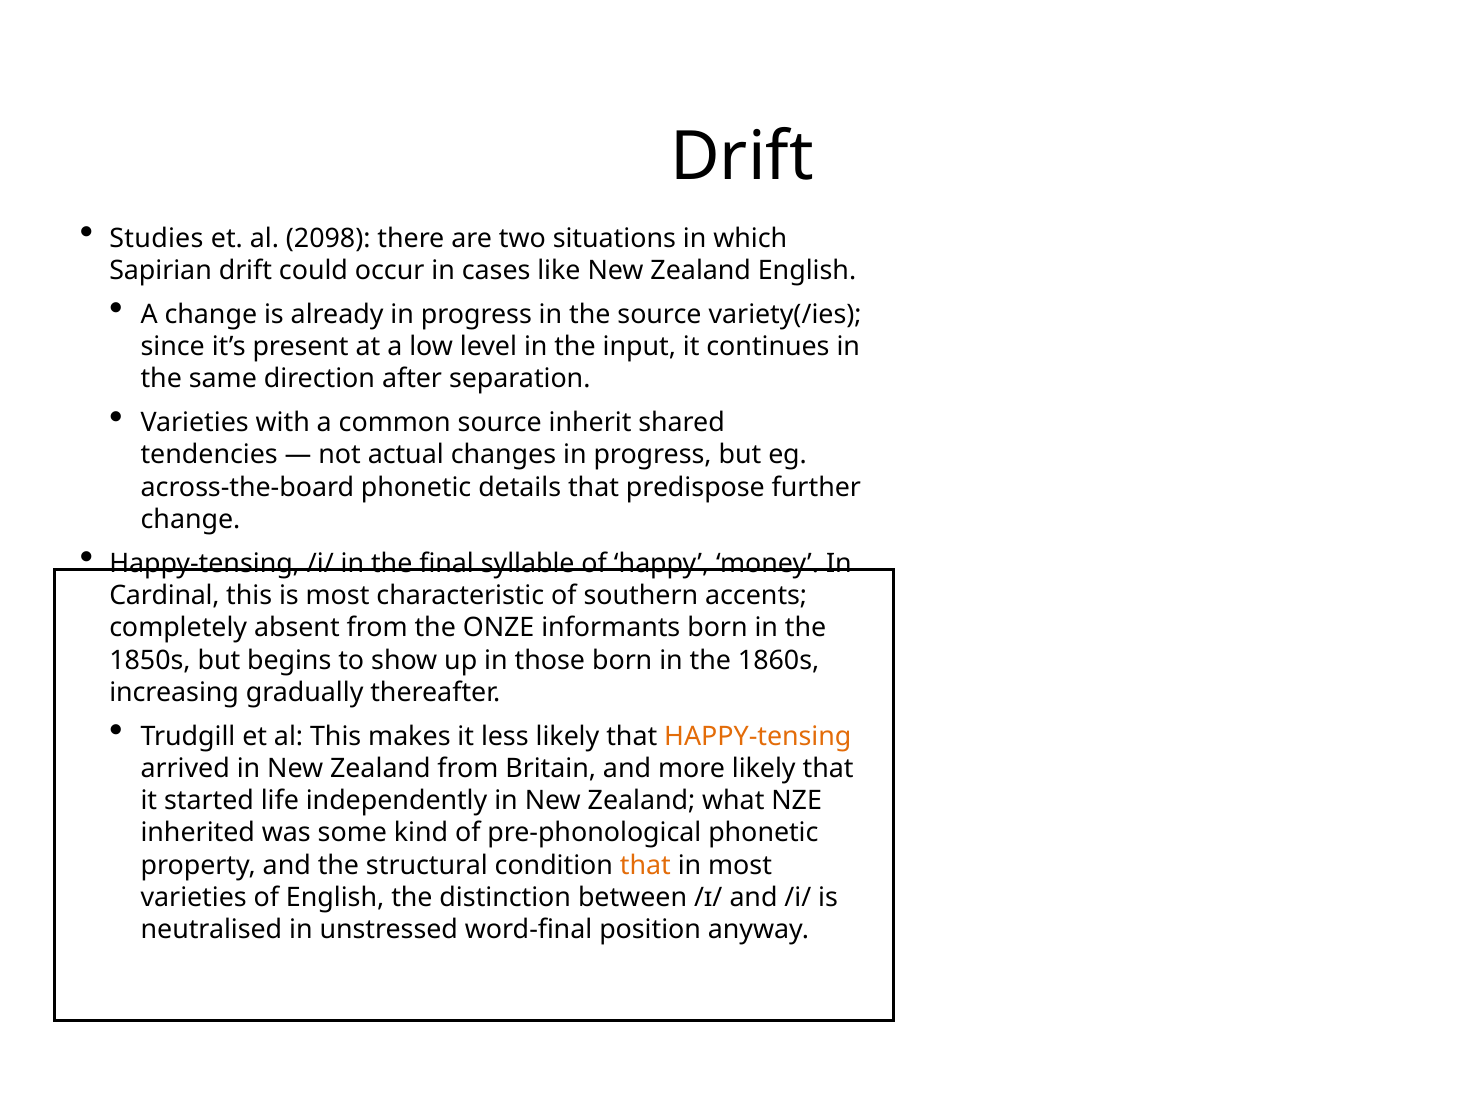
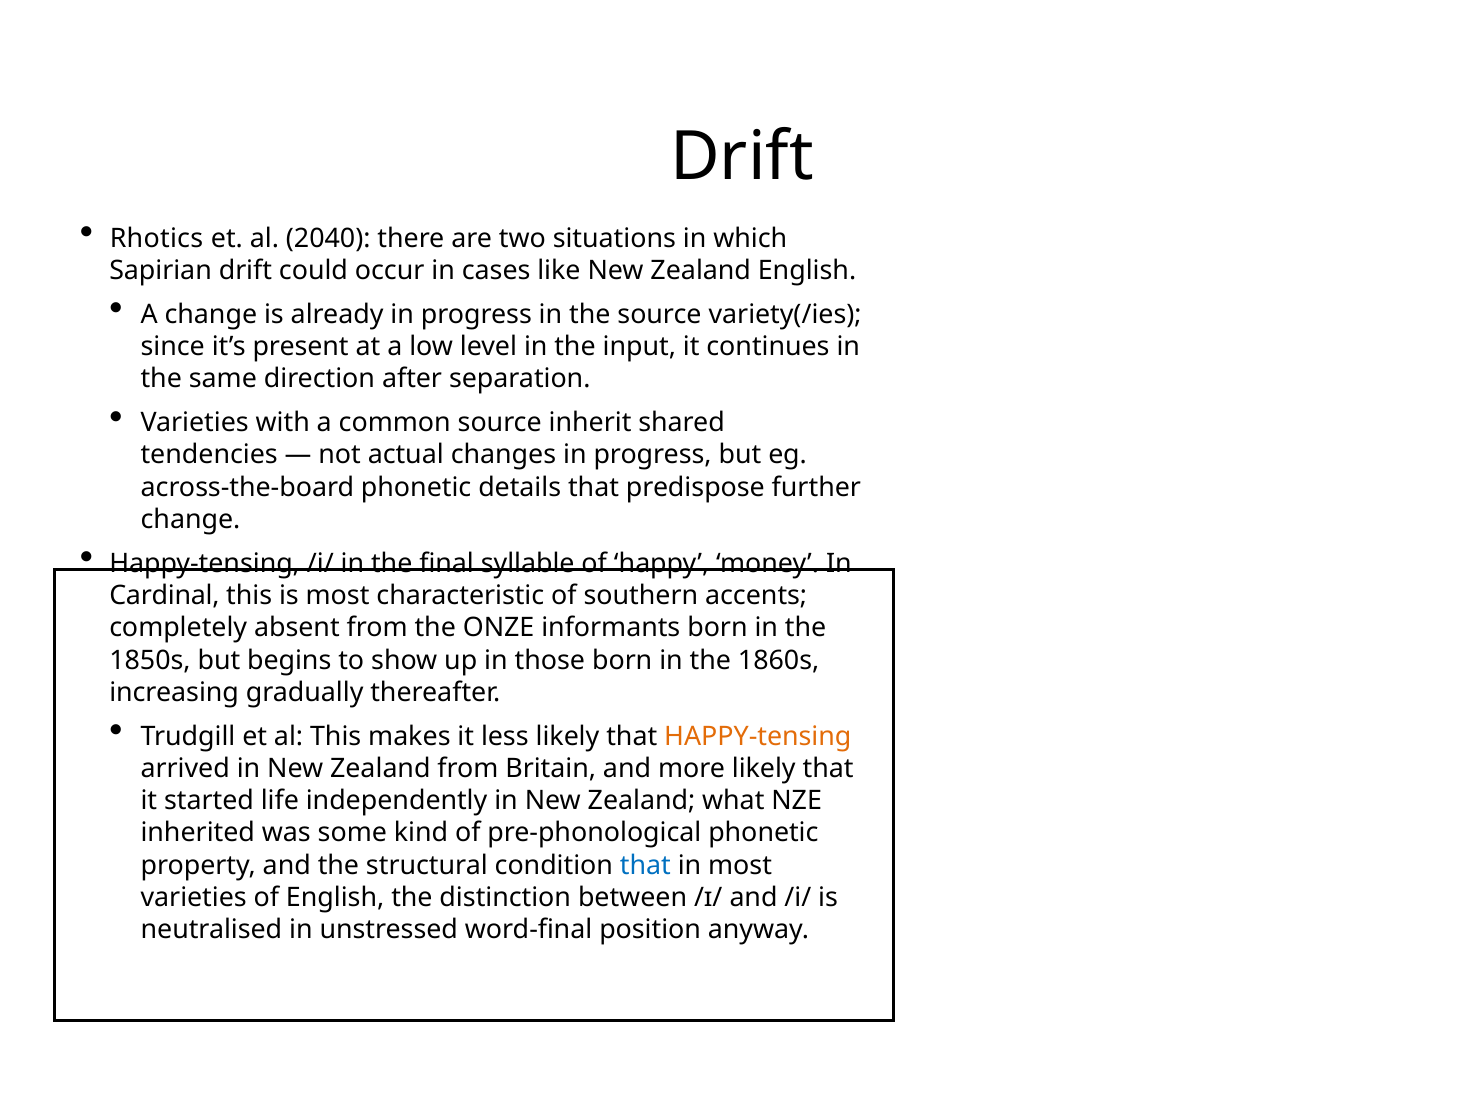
Studies: Studies -> Rhotics
2098: 2098 -> 2040
that at (645, 865) colour: orange -> blue
